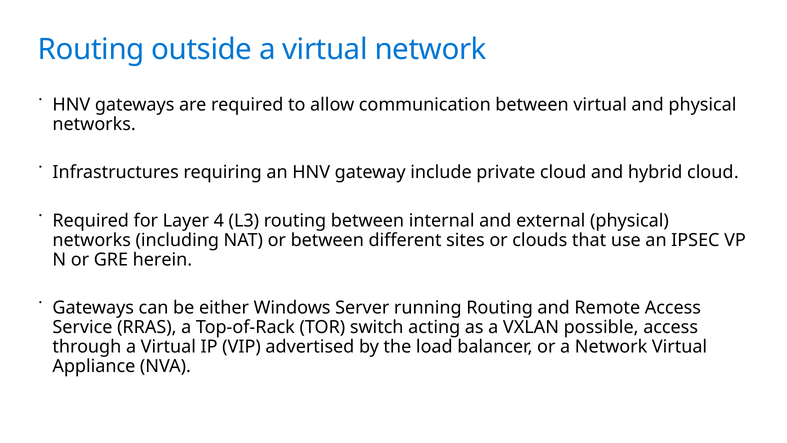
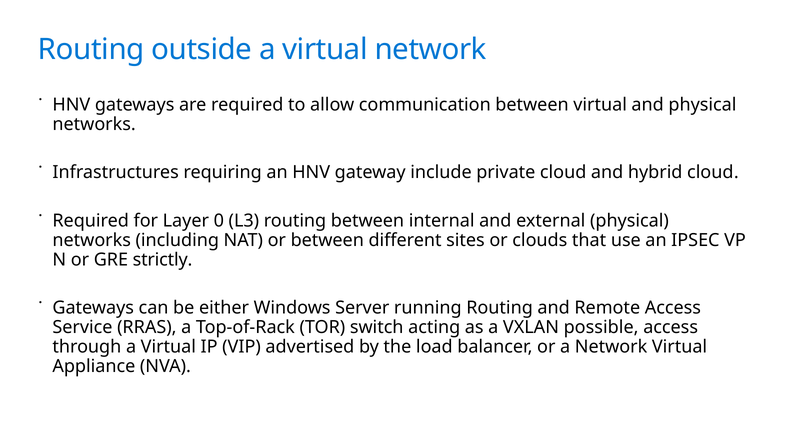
4: 4 -> 0
herein: herein -> strictly
